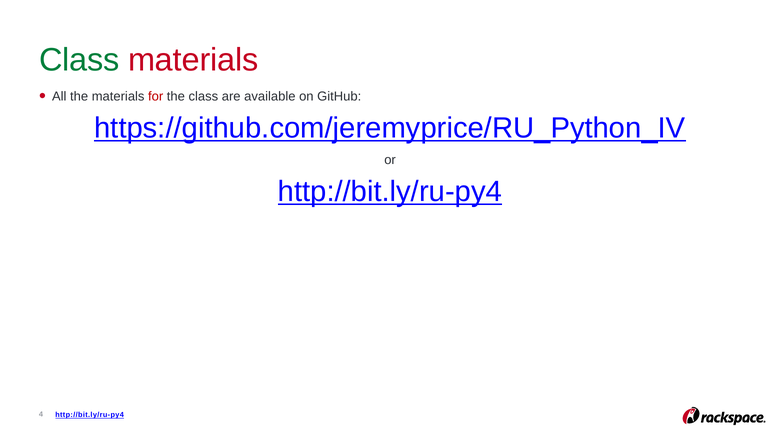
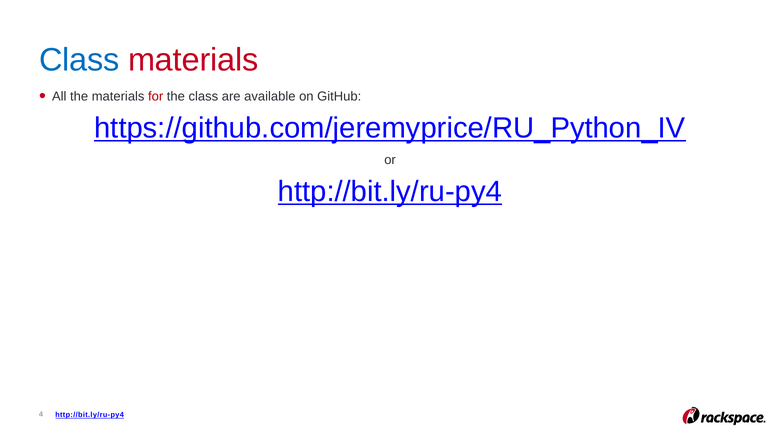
Class at (79, 60) colour: green -> blue
